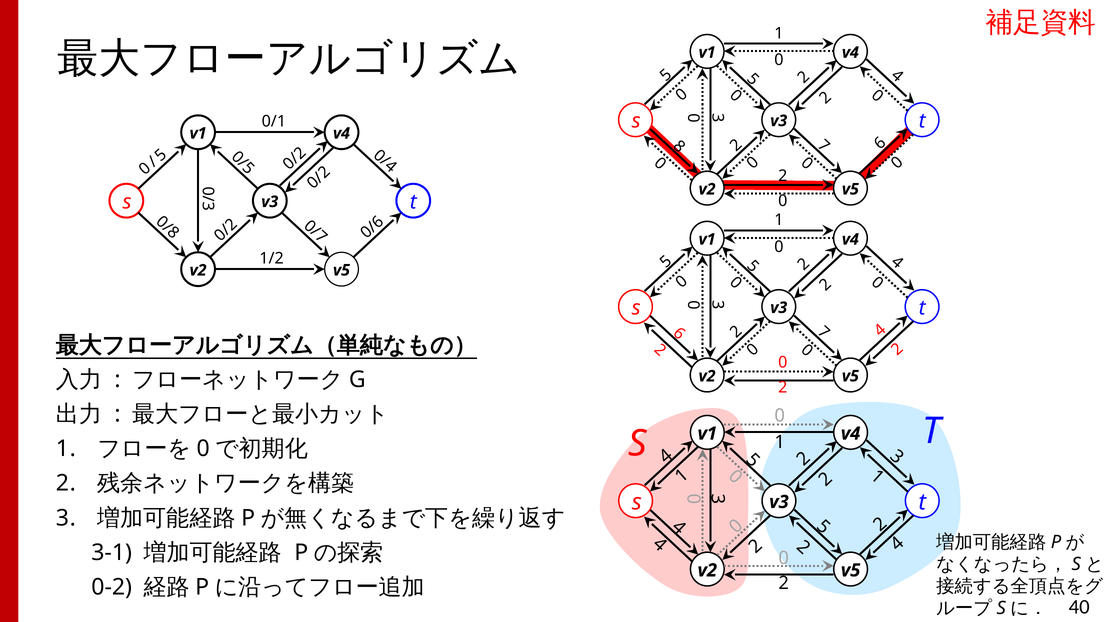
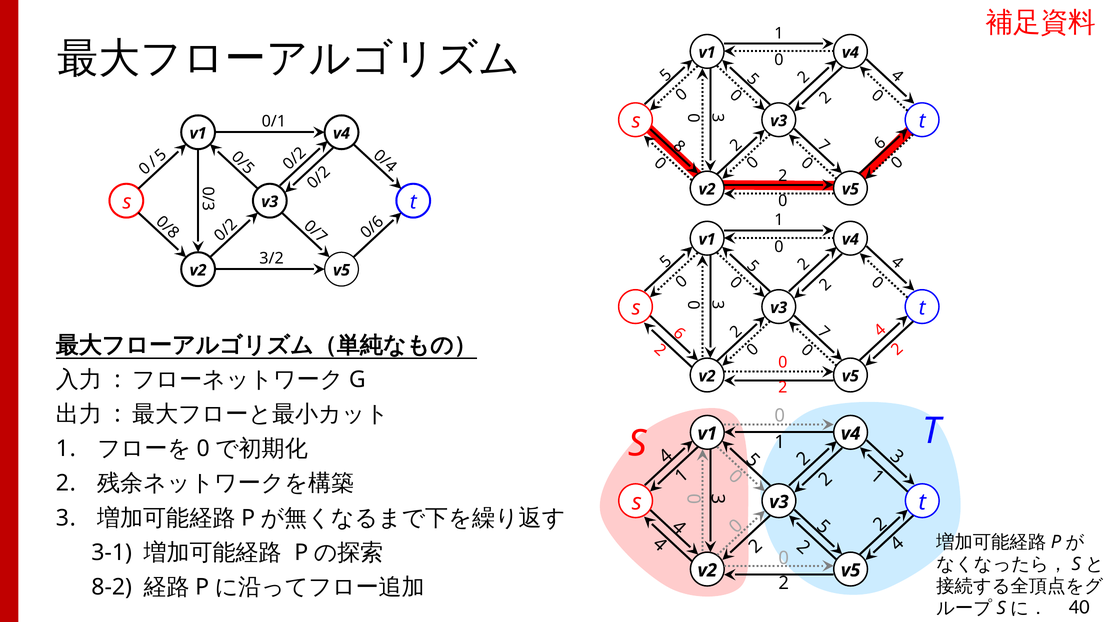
1/2: 1/2 -> 3/2
0-2: 0-2 -> 8-2
